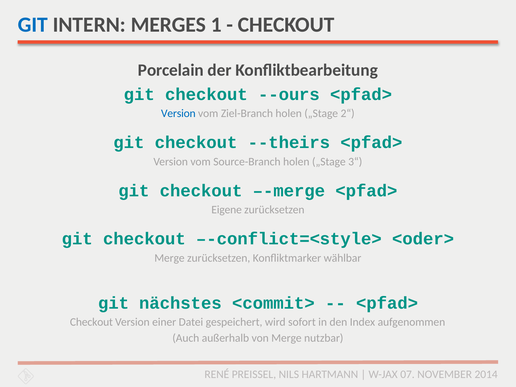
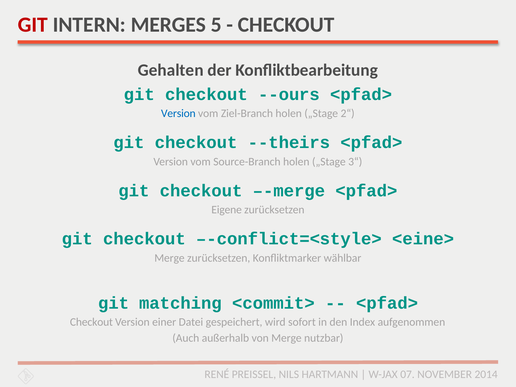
GIT at (33, 25) colour: blue -> red
1: 1 -> 5
Porcelain: Porcelain -> Gehalten
<oder>: <oder> -> <eine>
nächstes: nächstes -> matching
